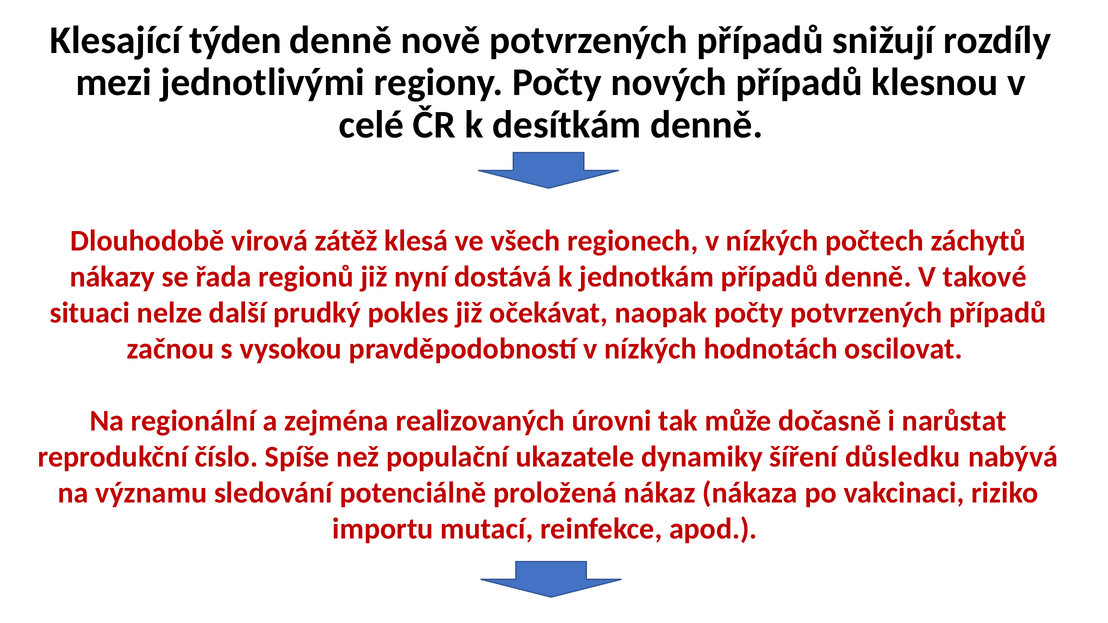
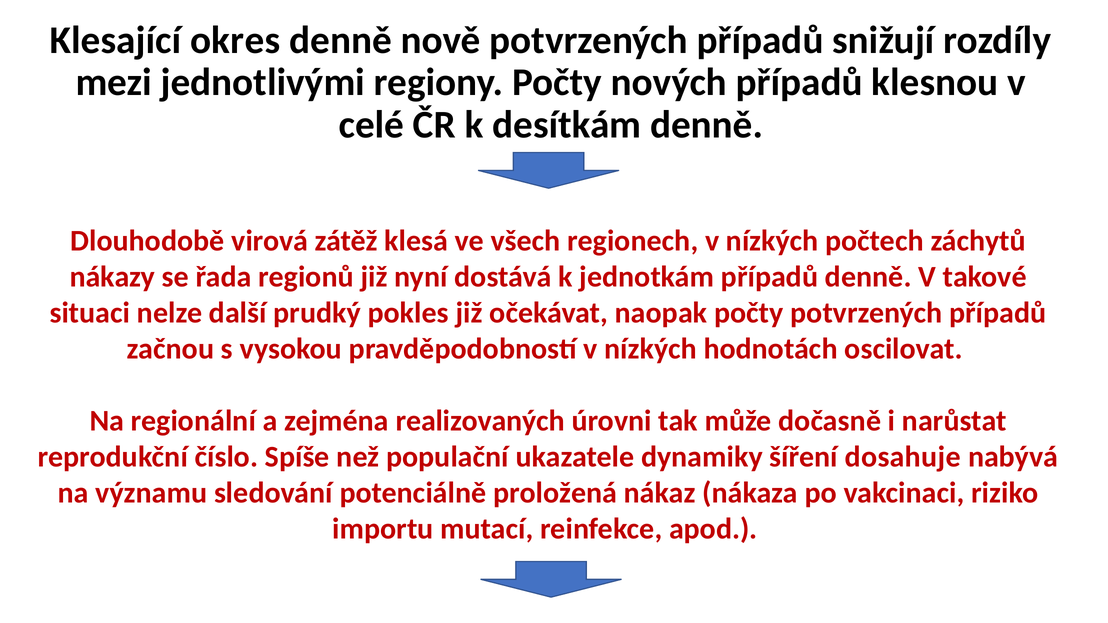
týden: týden -> okres
důsledku: důsledku -> dosahuje
